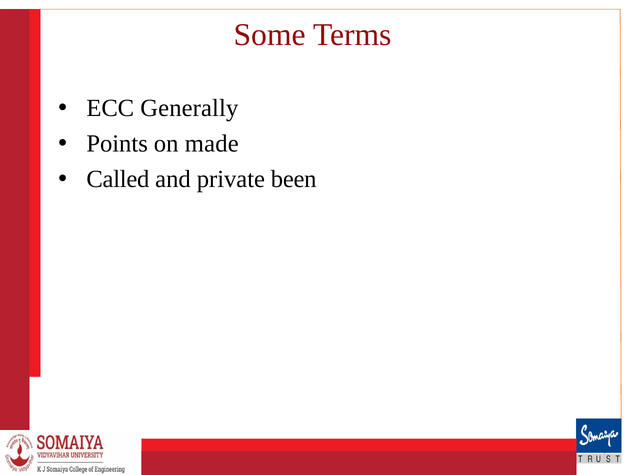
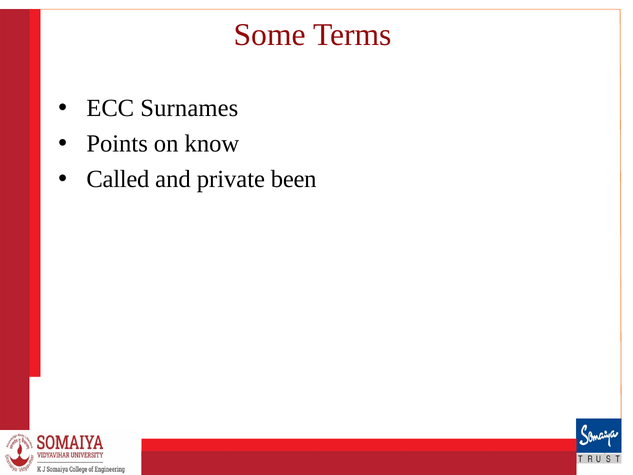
Generally: Generally -> Surnames
made: made -> know
